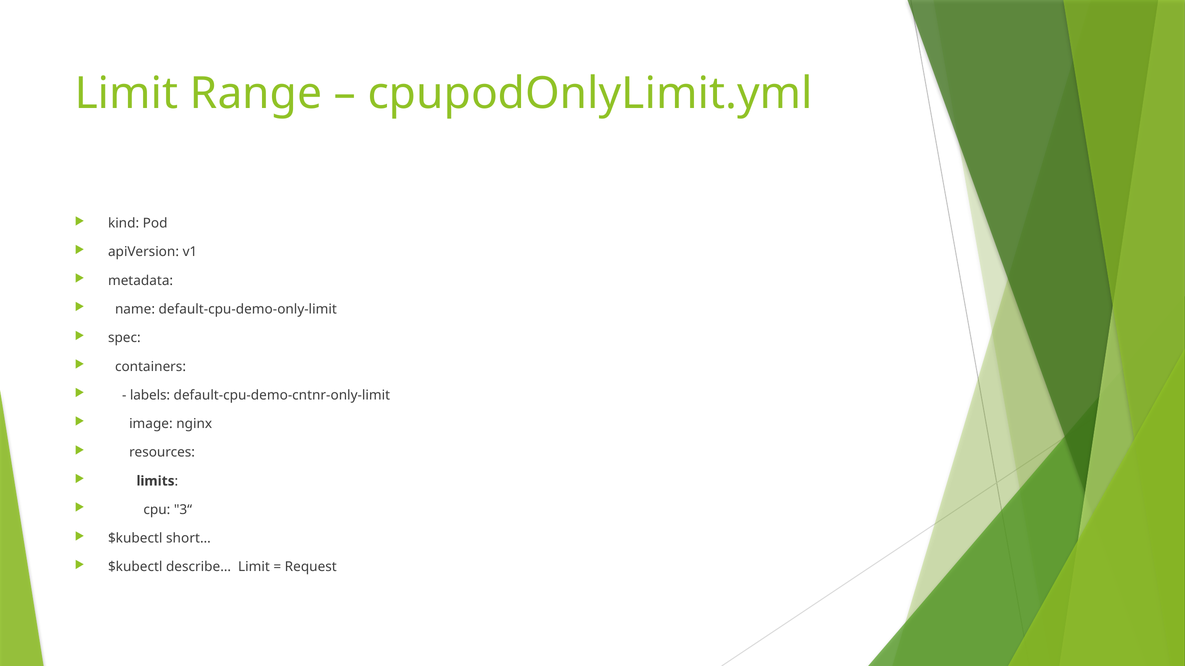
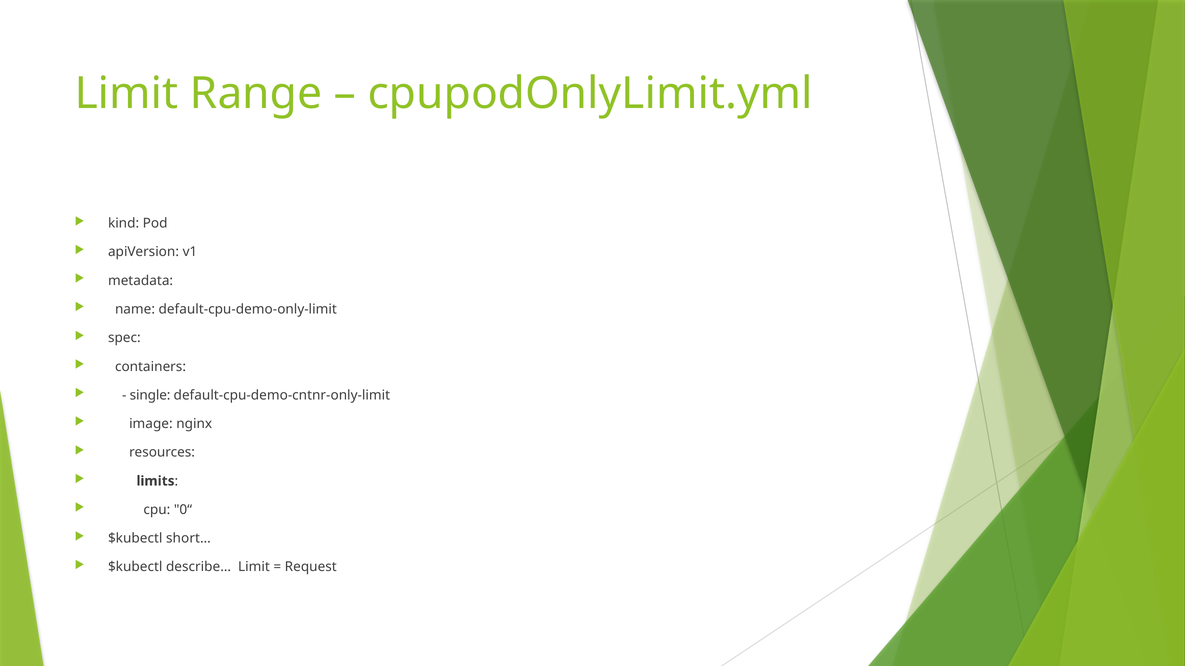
labels: labels -> single
3“: 3“ -> 0“
